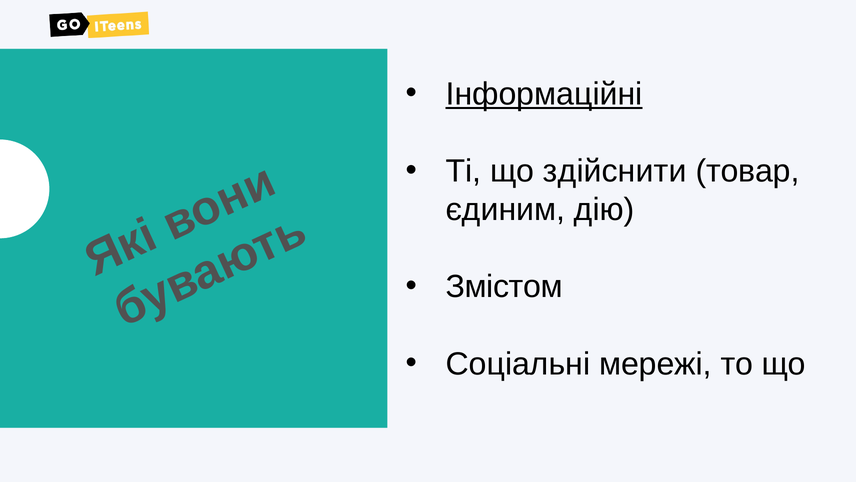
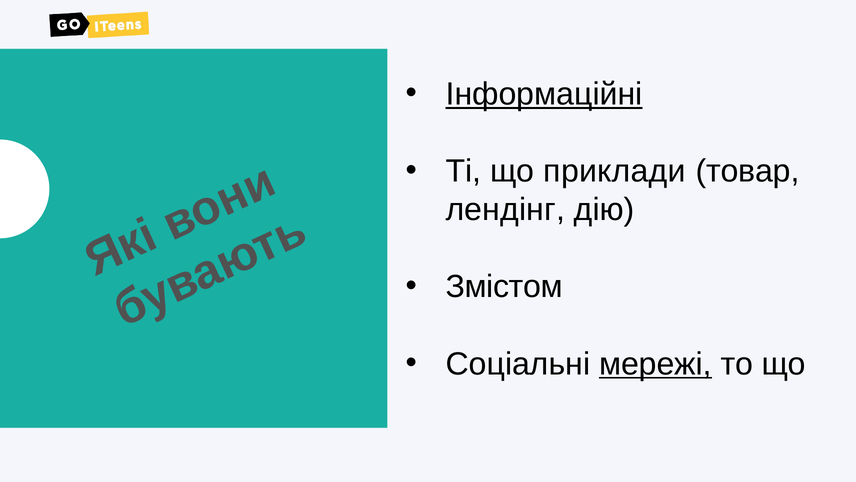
здійснити: здійснити -> приклади
єдиним: єдиним -> лендінг
мережі underline: none -> present
